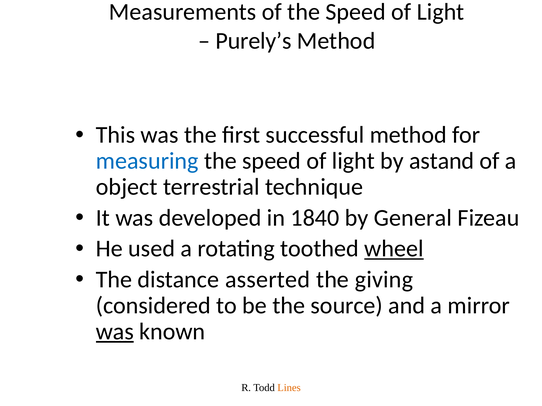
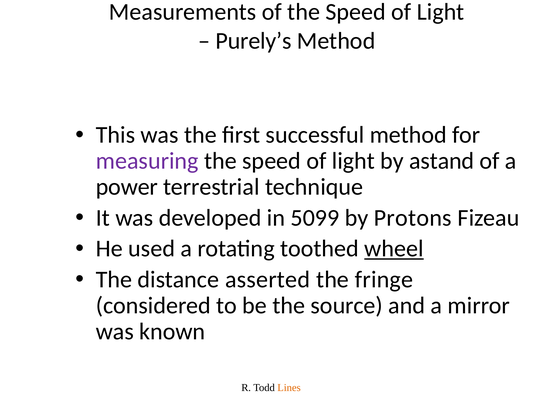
measuring colour: blue -> purple
object: object -> power
1840: 1840 -> 5099
General: General -> Protons
giving: giving -> fringe
was at (115, 332) underline: present -> none
